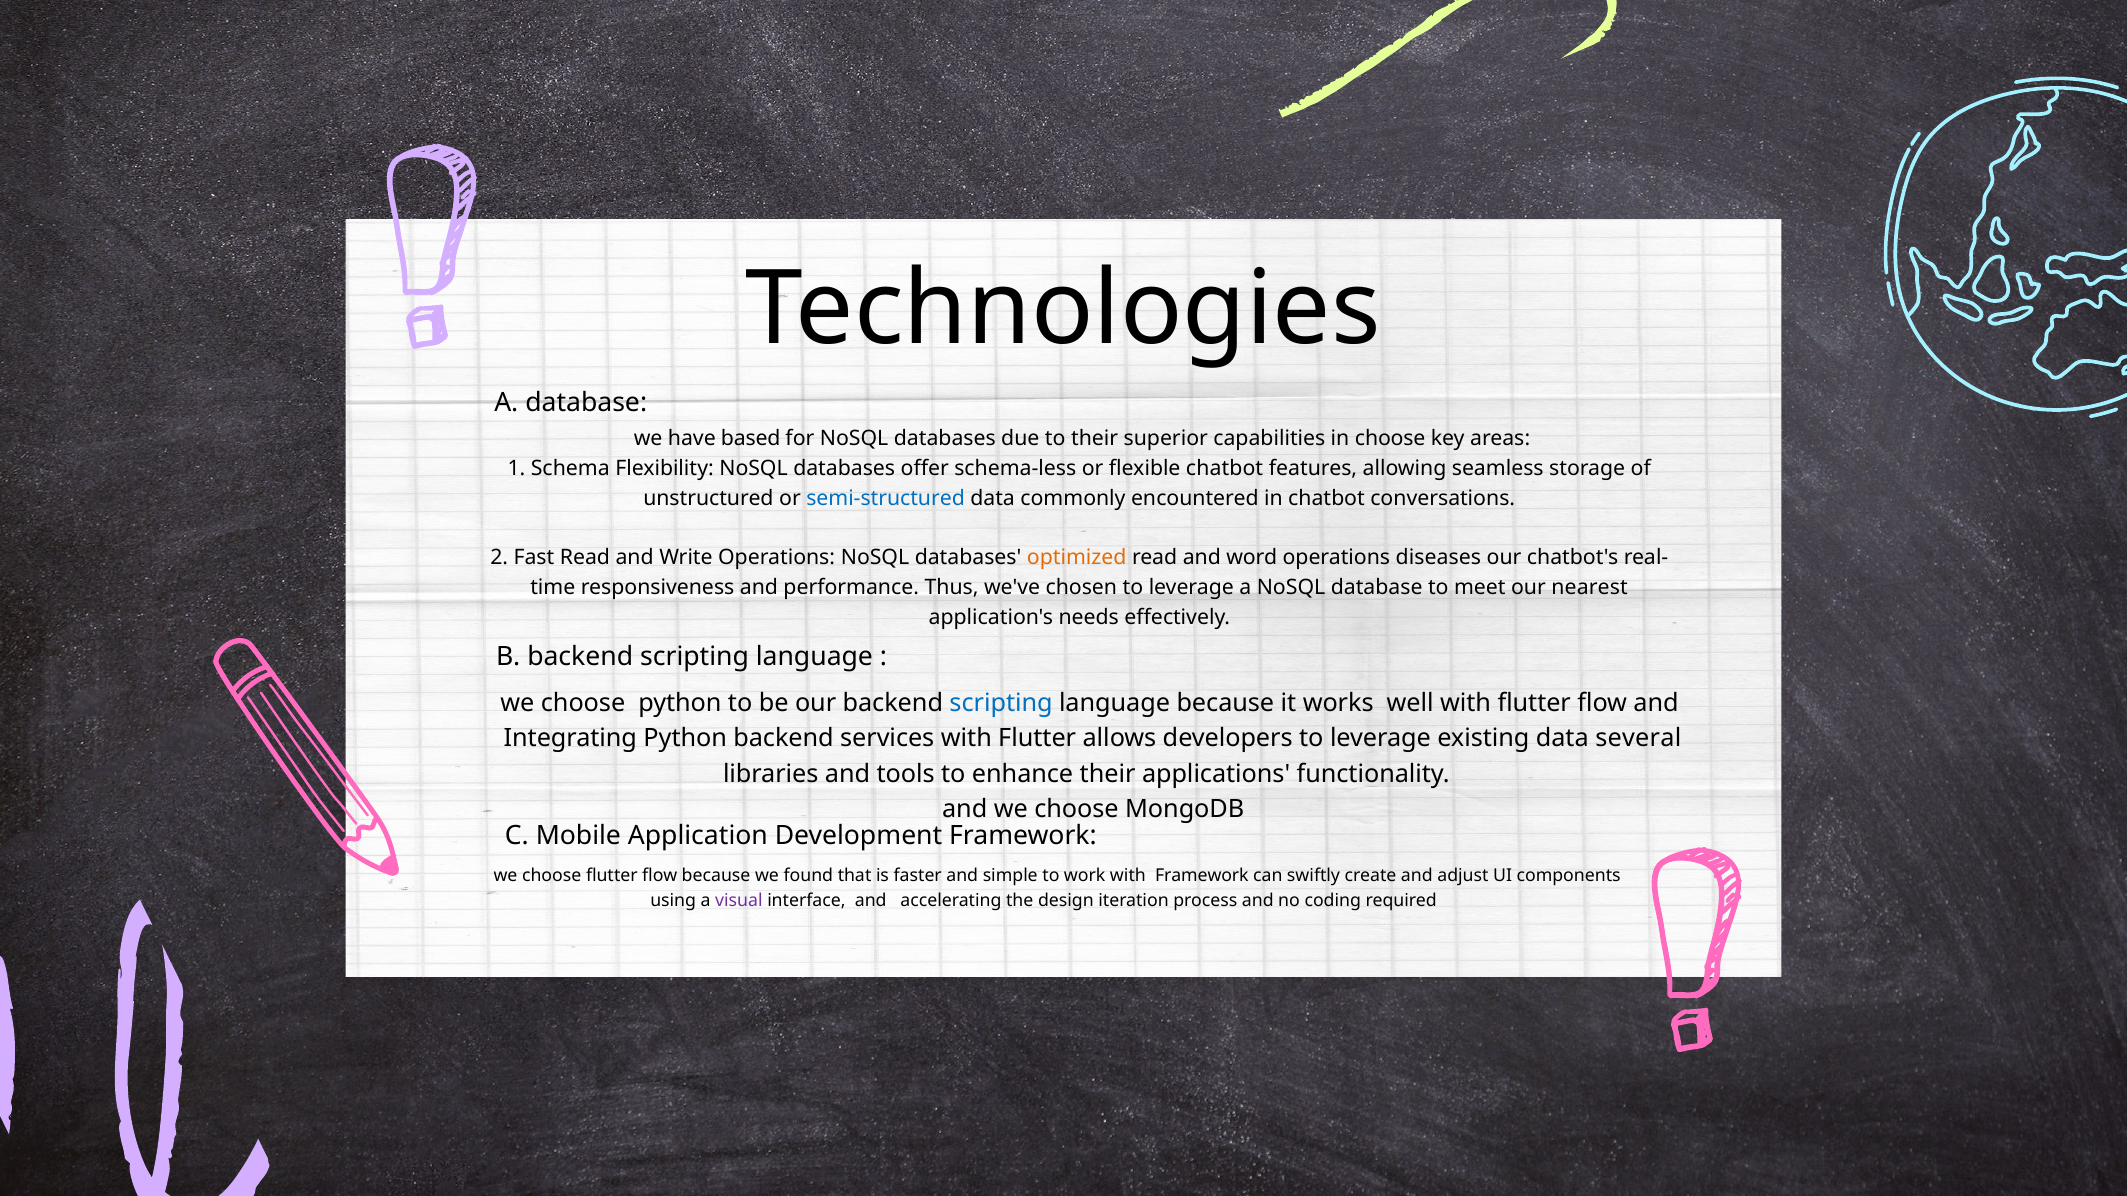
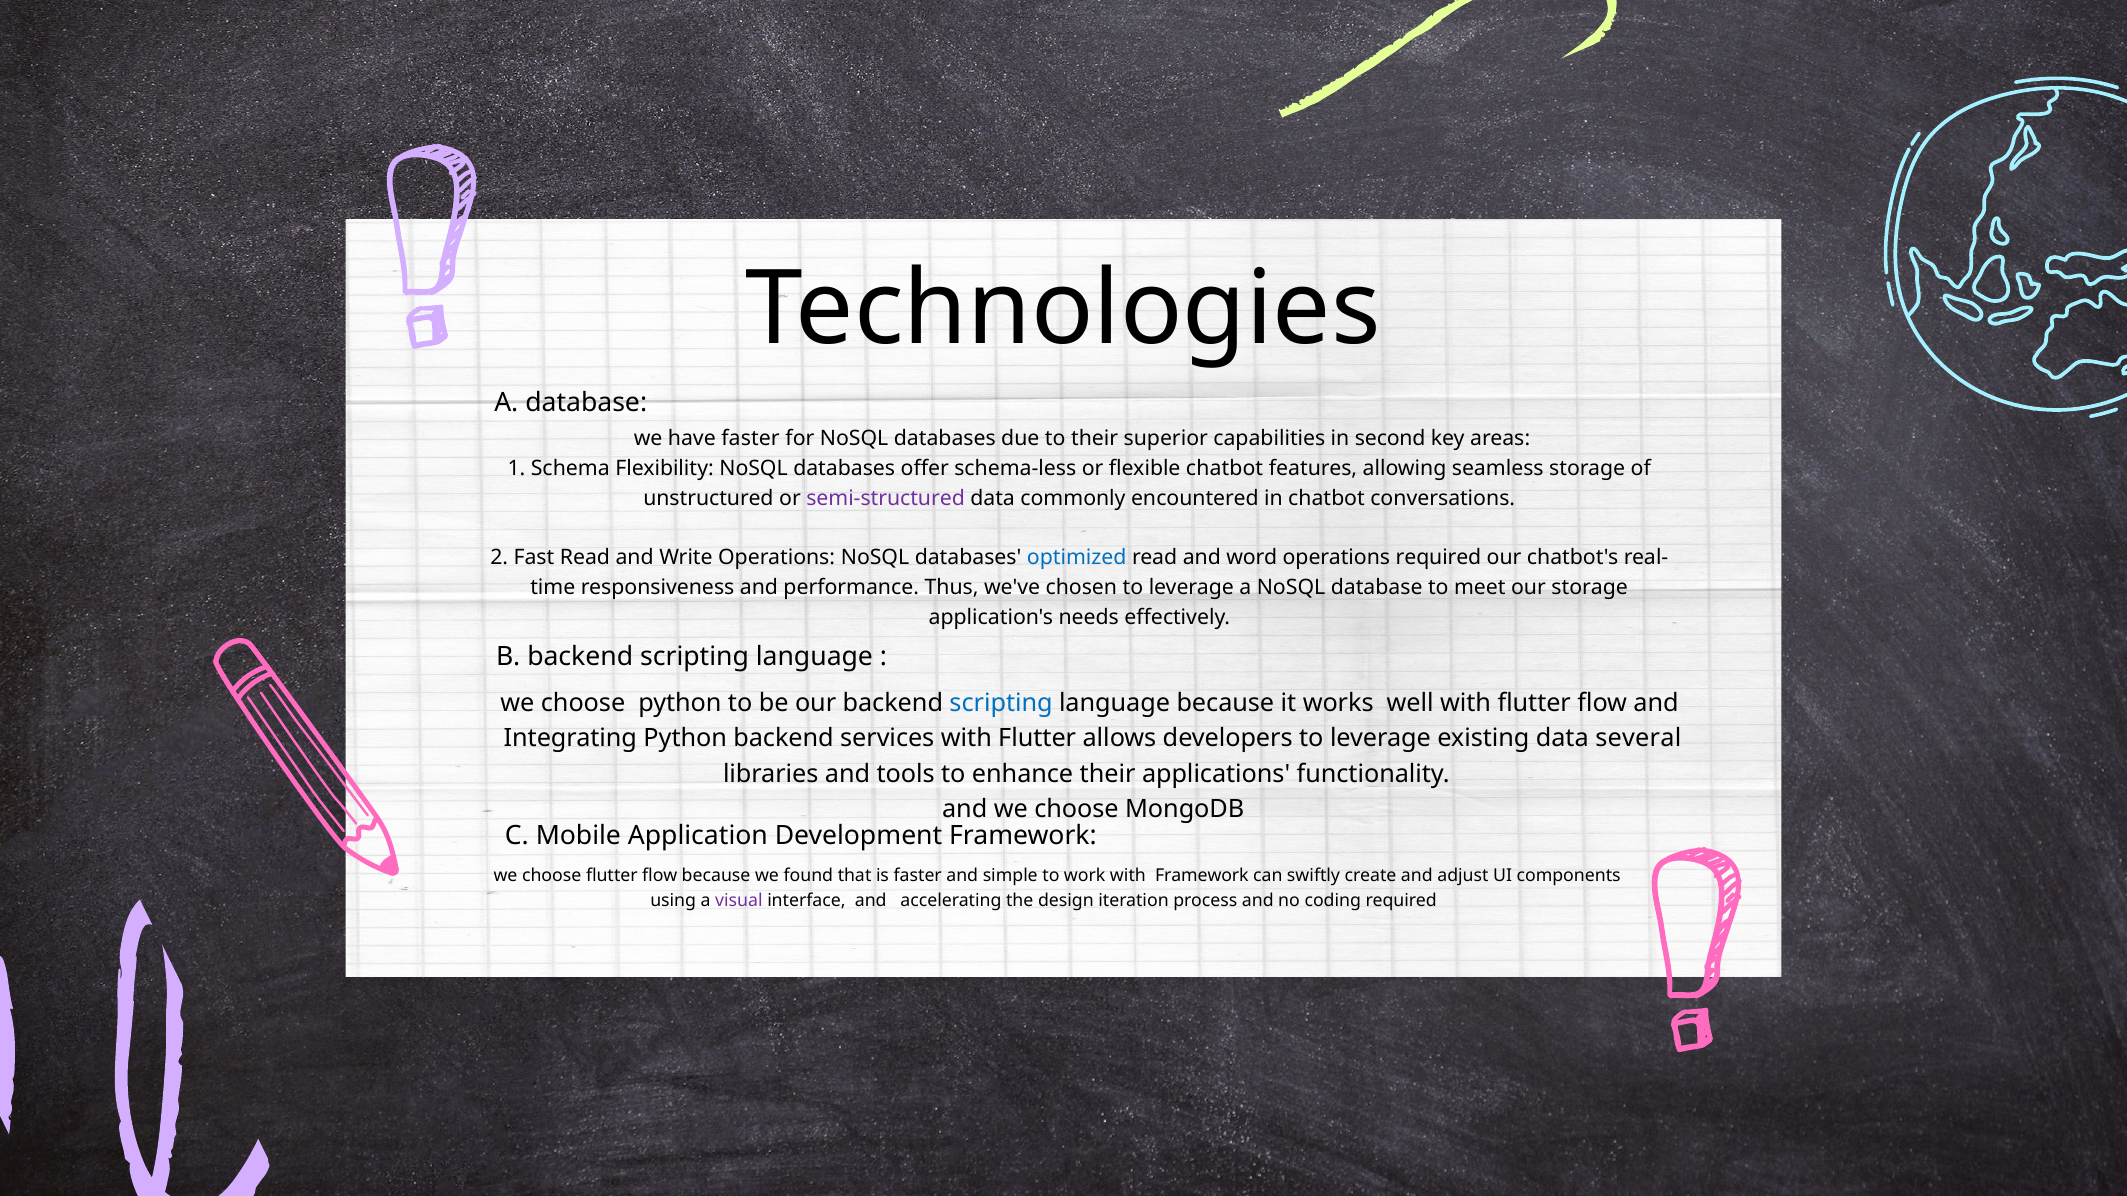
have based: based -> faster
in choose: choose -> second
semi-structured colour: blue -> purple
optimized colour: orange -> blue
operations diseases: diseases -> required
our nearest: nearest -> storage
